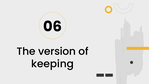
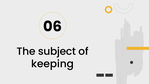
version: version -> subject
